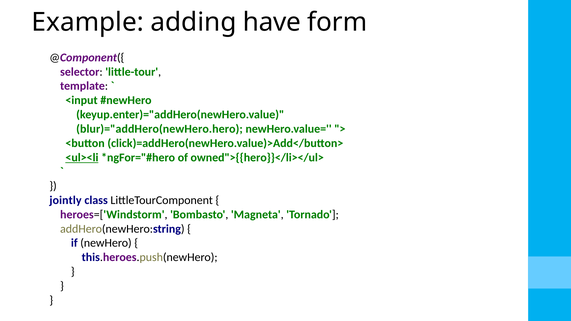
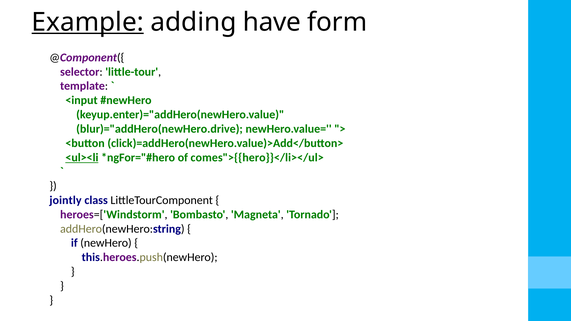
Example underline: none -> present
blur)="addHero(newHero.hero: blur)="addHero(newHero.hero -> blur)="addHero(newHero.drive
owned">{{hero}}</li></ul>: owned">{{hero}}</li></ul> -> comes">{{hero}}</li></ul>
